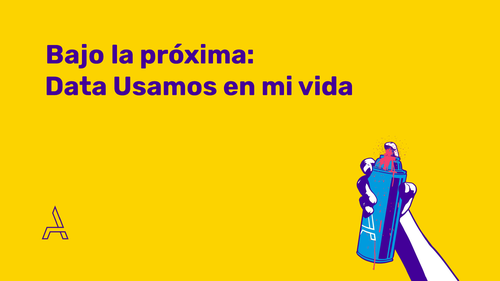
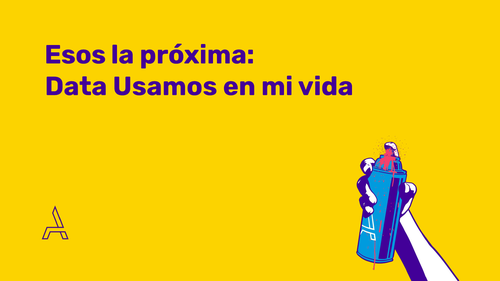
Bajo: Bajo -> Esos
